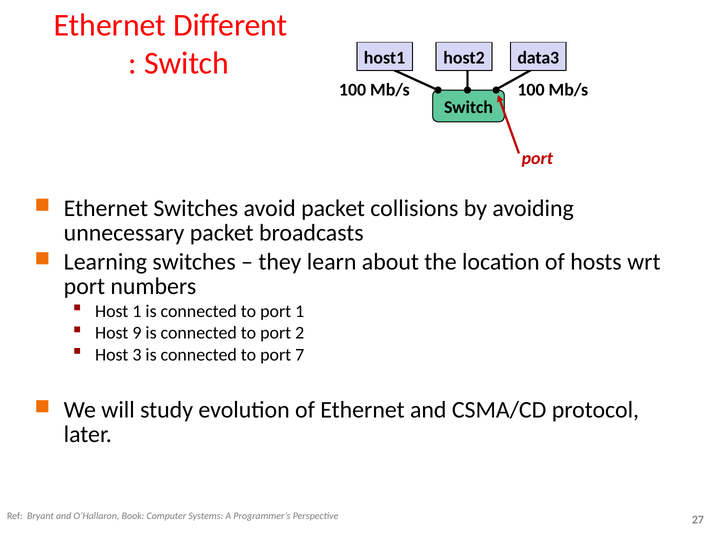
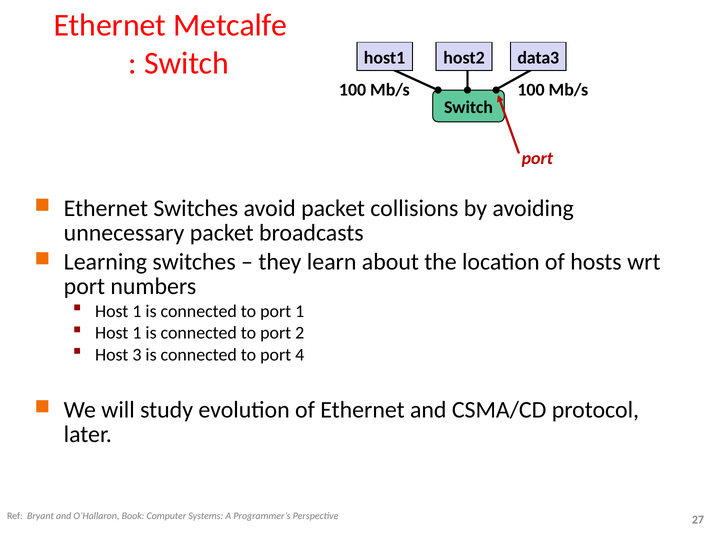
Different: Different -> Metcalfe
9 at (137, 333): 9 -> 1
7: 7 -> 4
